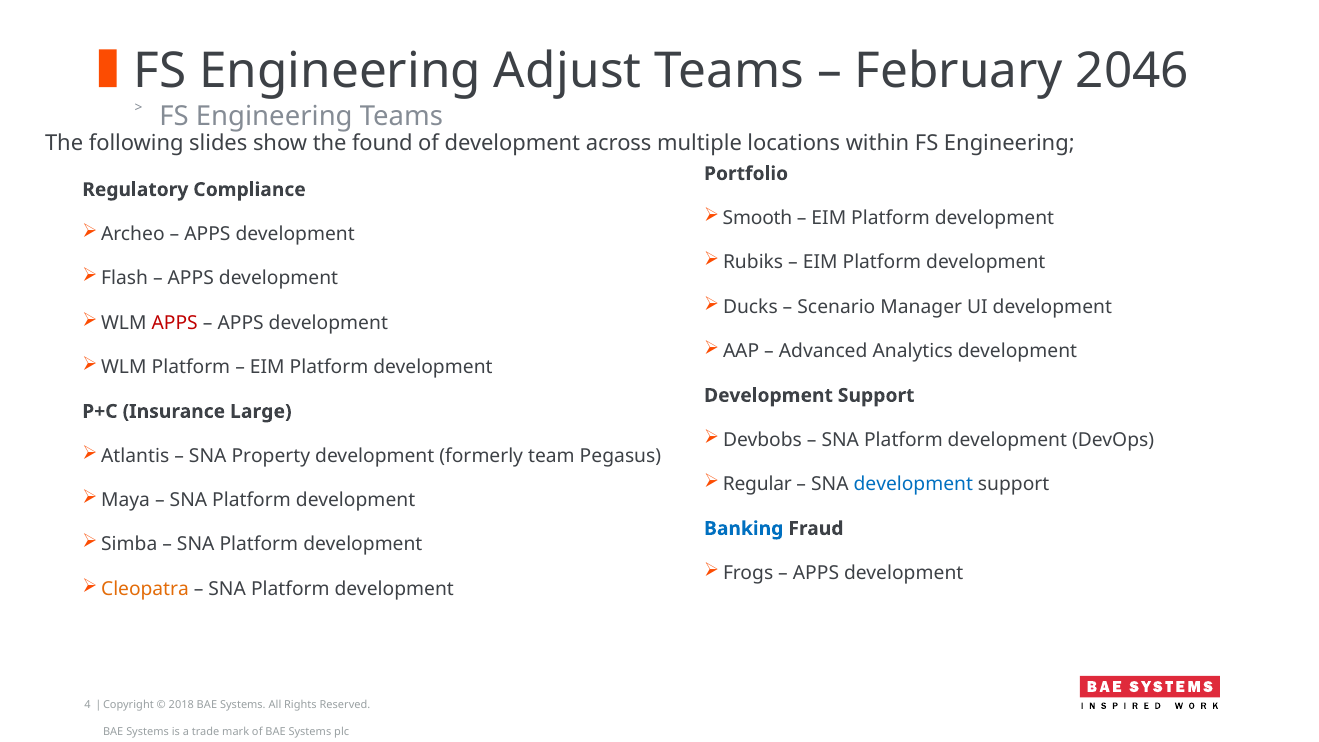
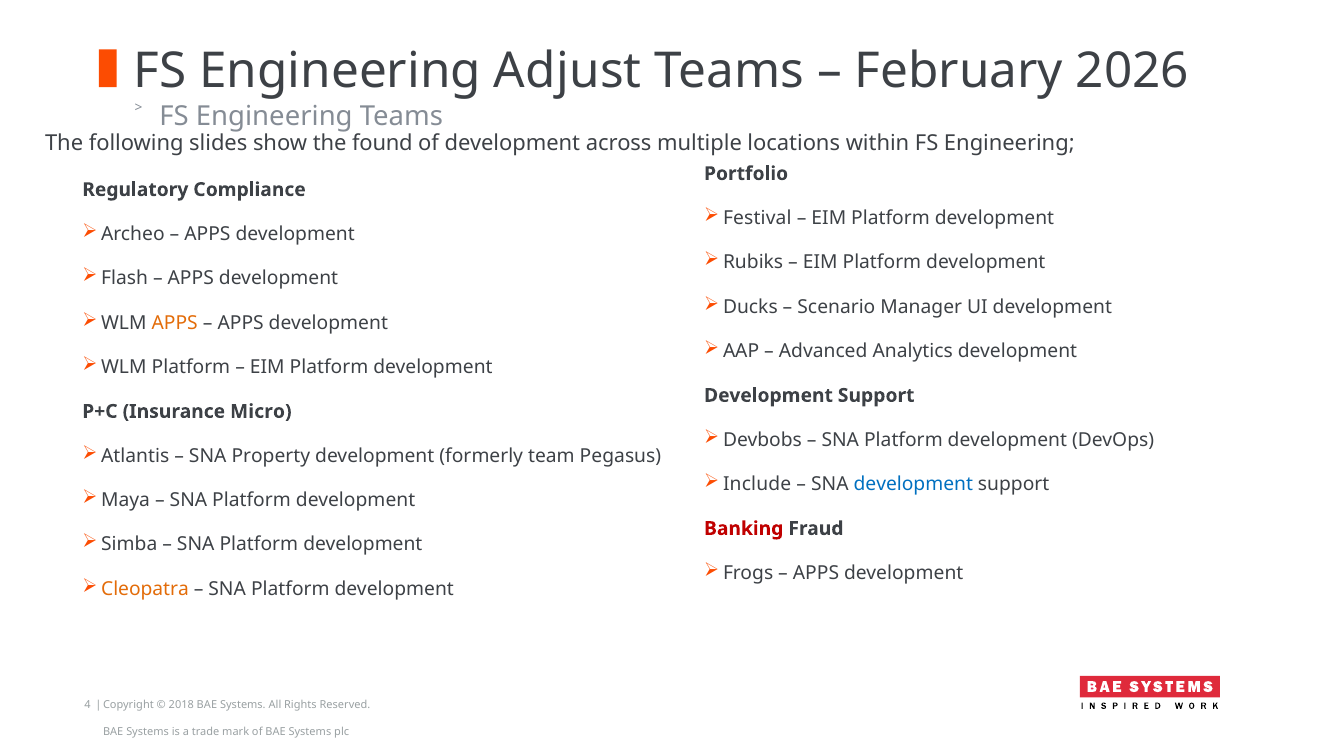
2046: 2046 -> 2026
Smooth: Smooth -> Festival
APPS at (175, 323) colour: red -> orange
Large: Large -> Micro
Regular: Regular -> Include
Banking colour: blue -> red
